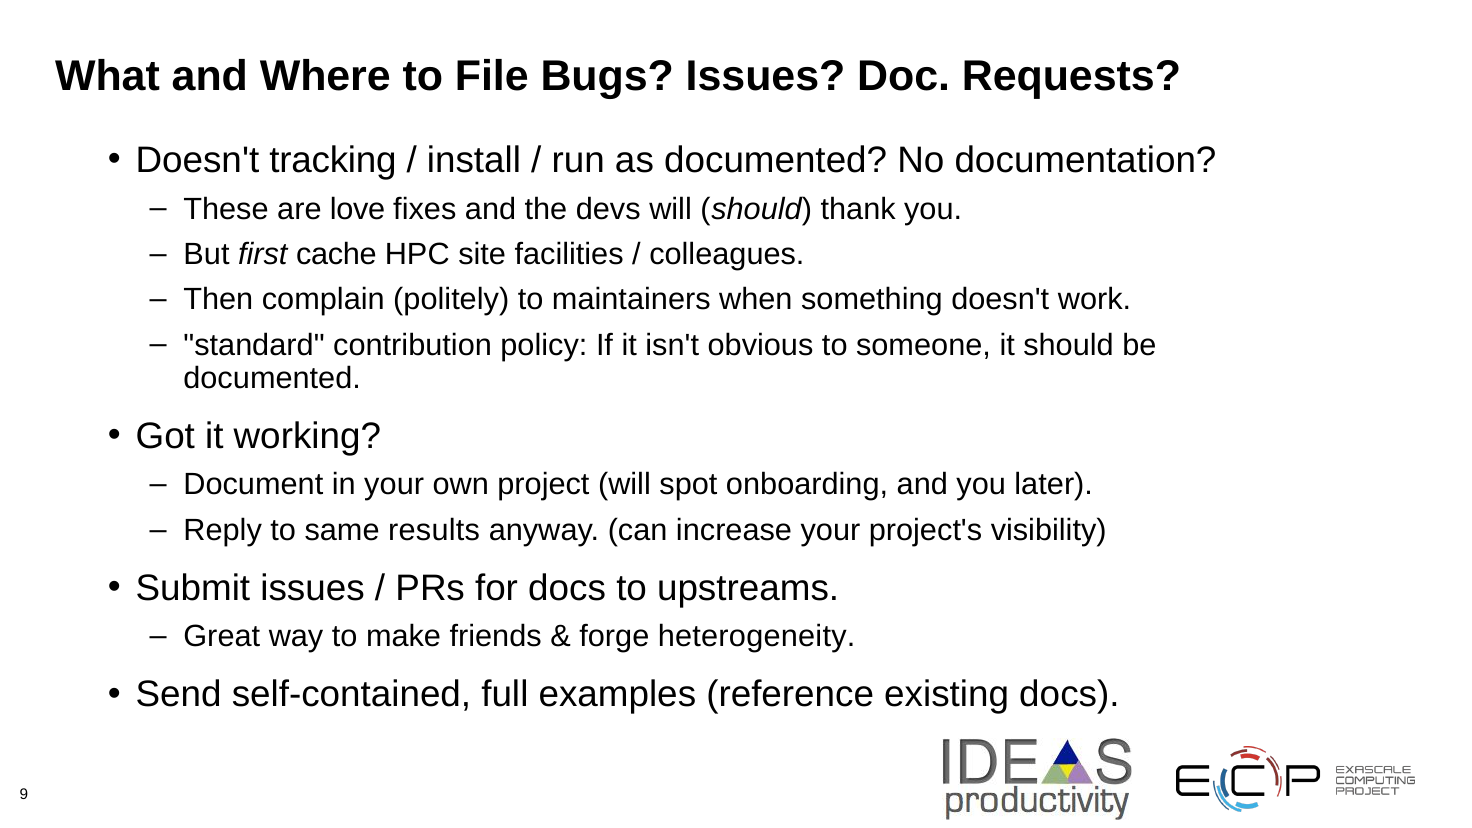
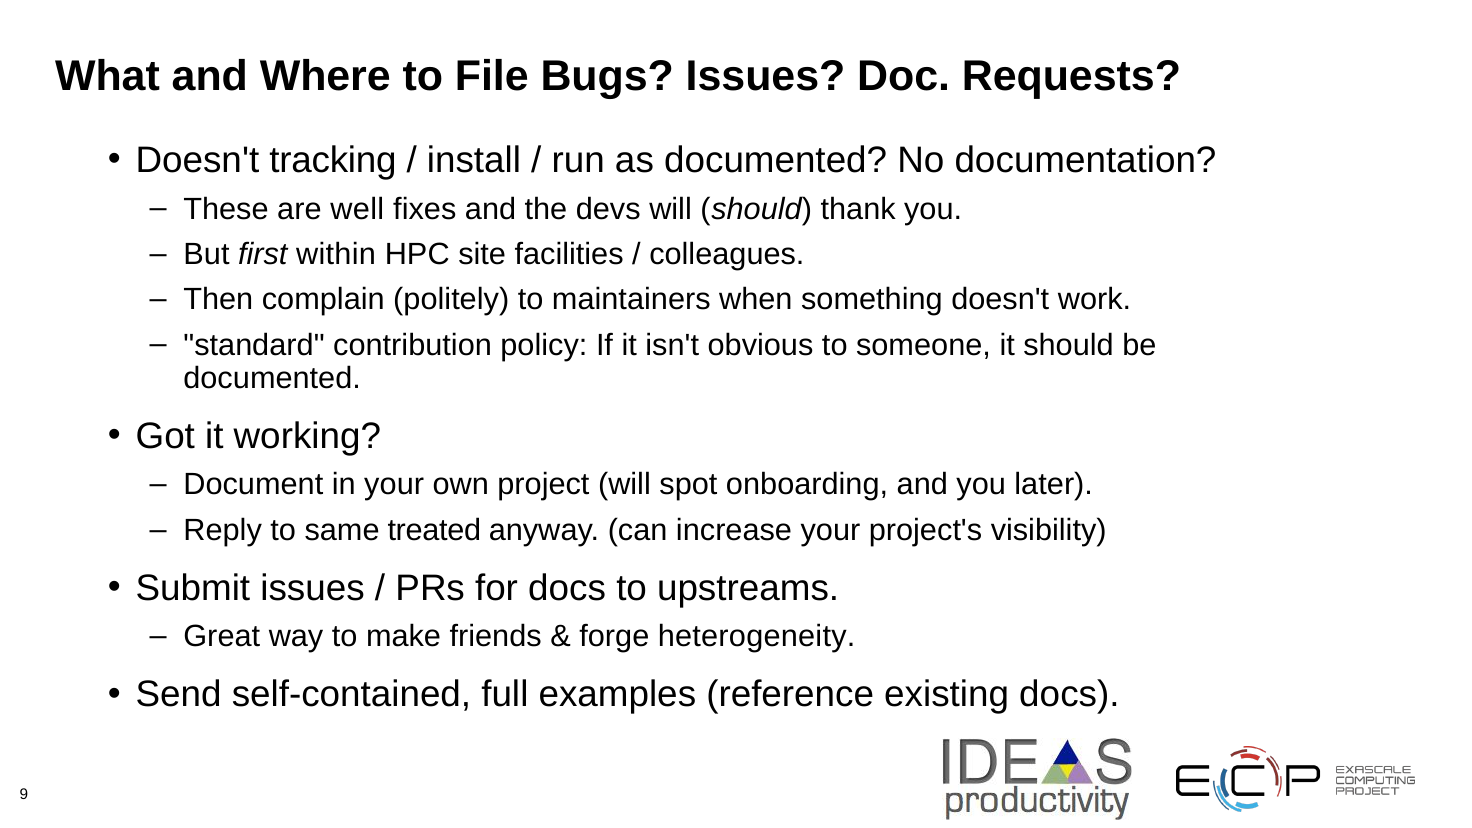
love: love -> well
cache: cache -> within
results: results -> treated
